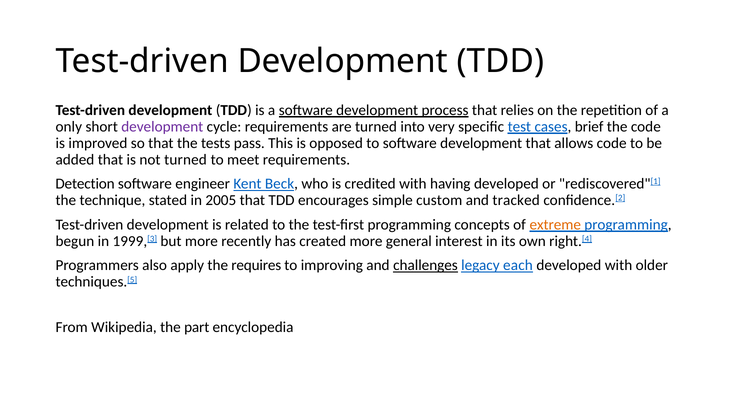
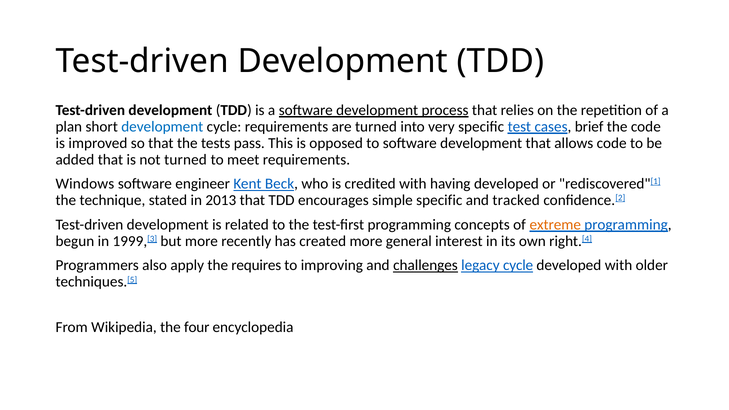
only: only -> plan
development at (162, 127) colour: purple -> blue
Detection: Detection -> Windows
2005: 2005 -> 2013
simple custom: custom -> specific
legacy each: each -> cycle
part: part -> four
